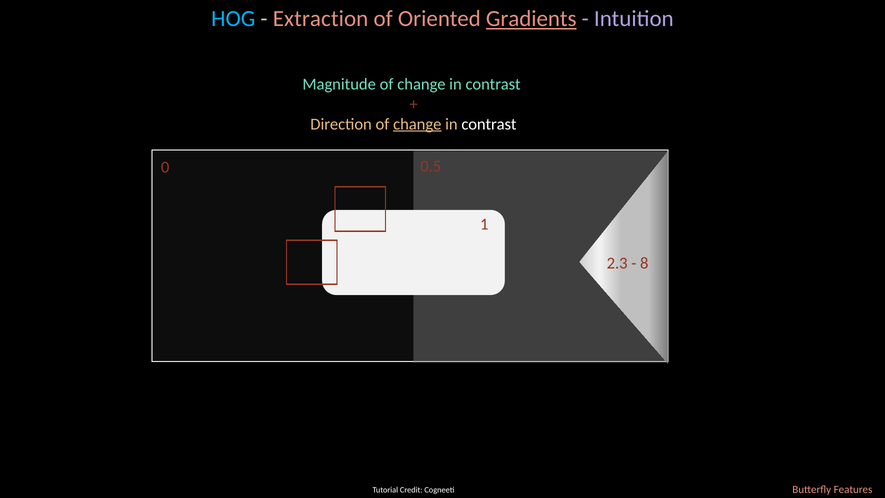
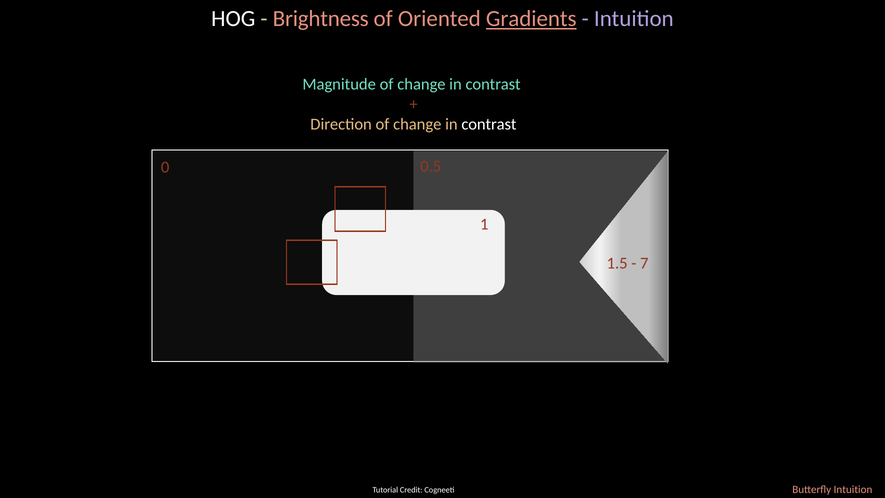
HOG colour: light blue -> white
Extraction: Extraction -> Brightness
change at (417, 124) underline: present -> none
2.3: 2.3 -> 1.5
8: 8 -> 7
Butterfly Features: Features -> Intuition
